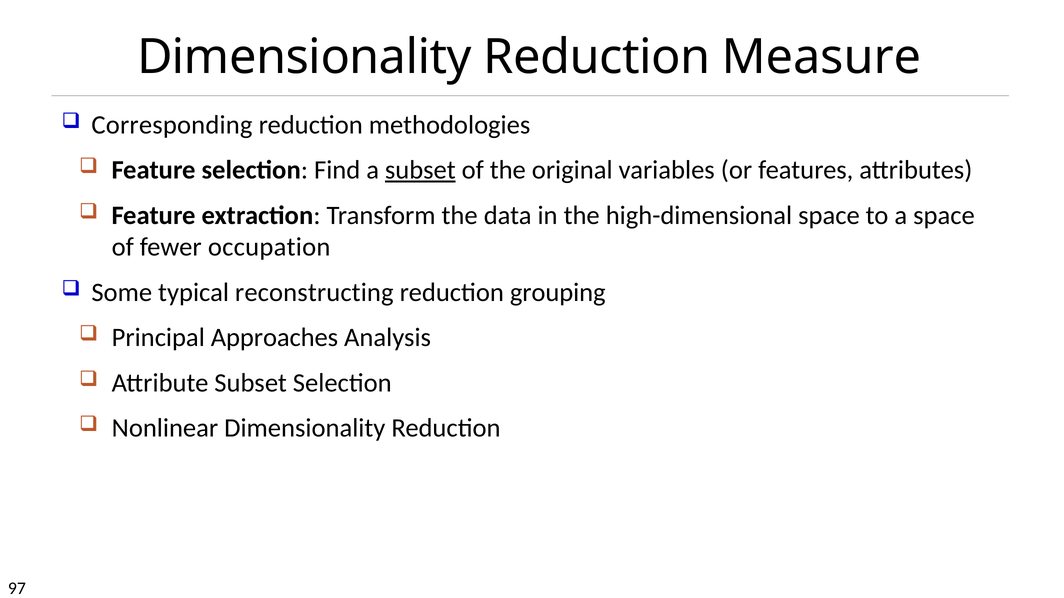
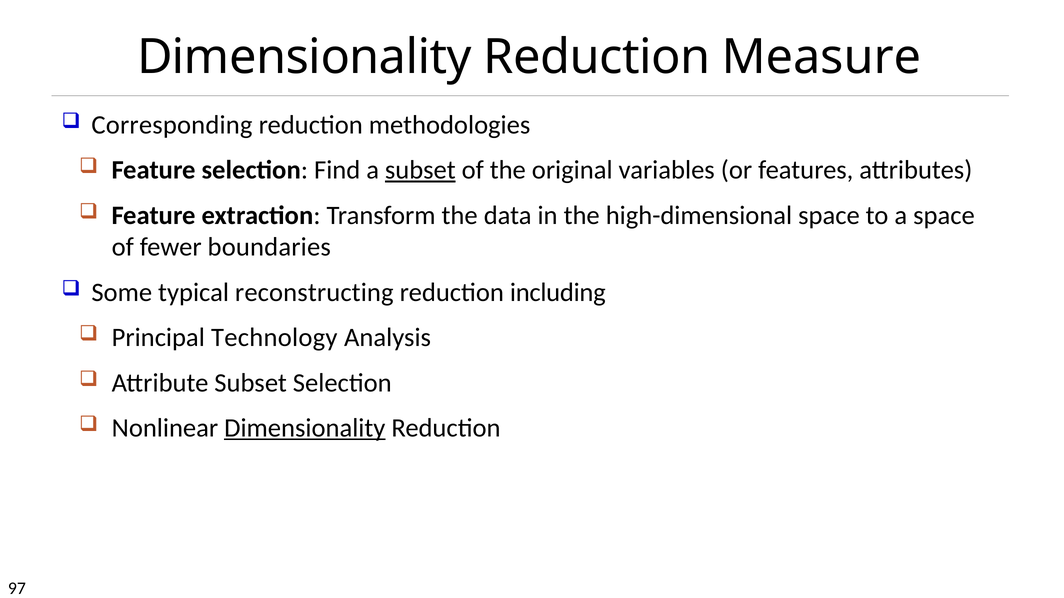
occupation: occupation -> boundaries
grouping: grouping -> including
Approaches: Approaches -> Technology
Dimensionality at (305, 428) underline: none -> present
